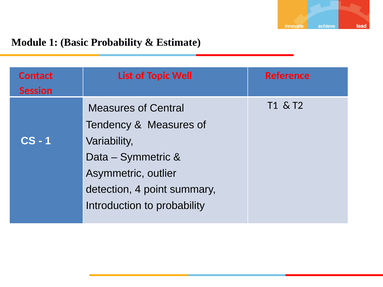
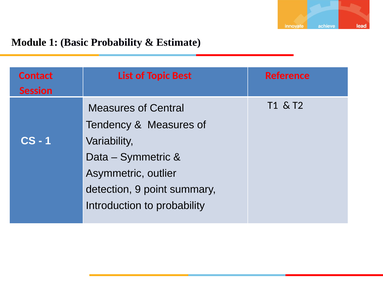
Well: Well -> Best
4: 4 -> 9
